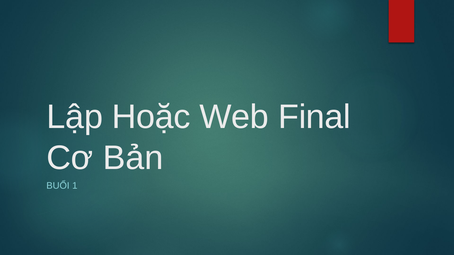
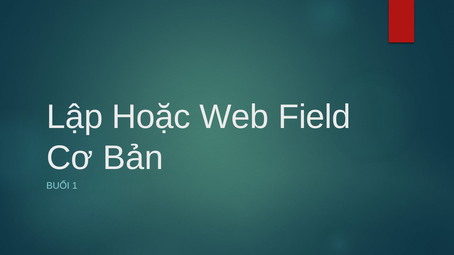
Final: Final -> Field
